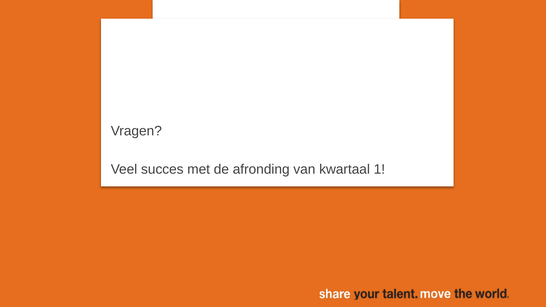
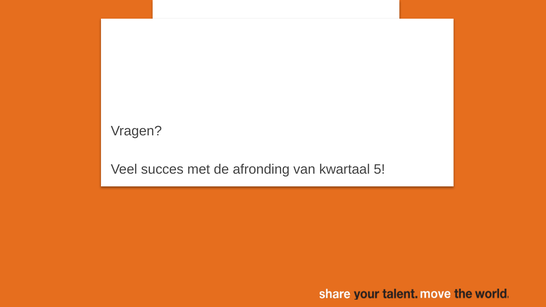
1: 1 -> 5
